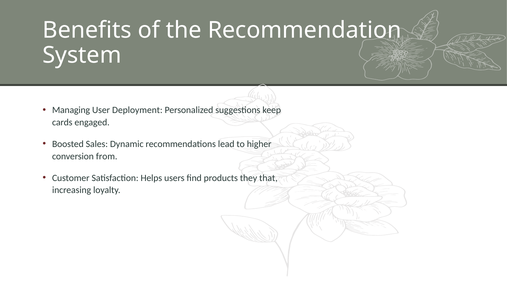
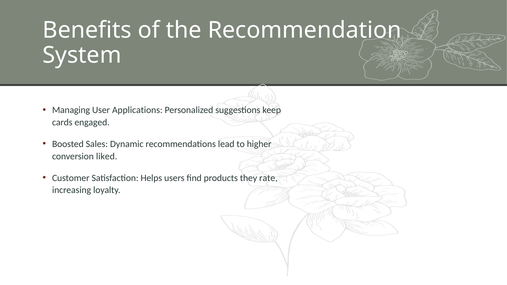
Deployment: Deployment -> Applications
from: from -> liked
that: that -> rate
